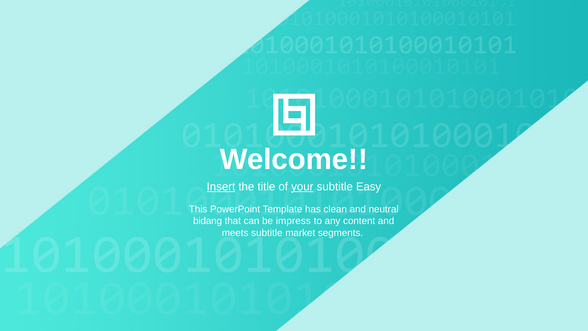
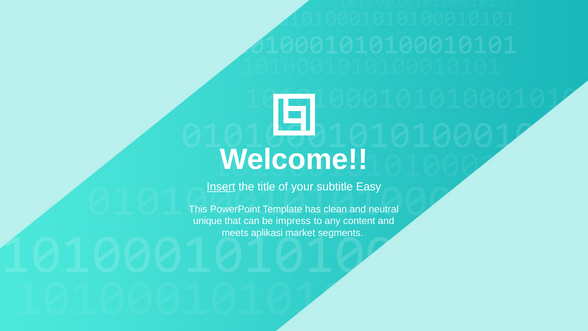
your underline: present -> none
bidang: bidang -> unique
meets subtitle: subtitle -> aplikasi
